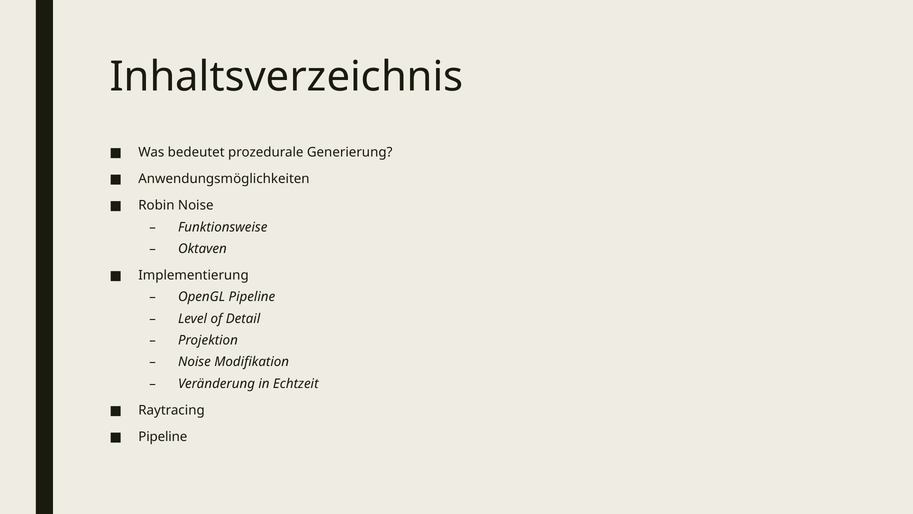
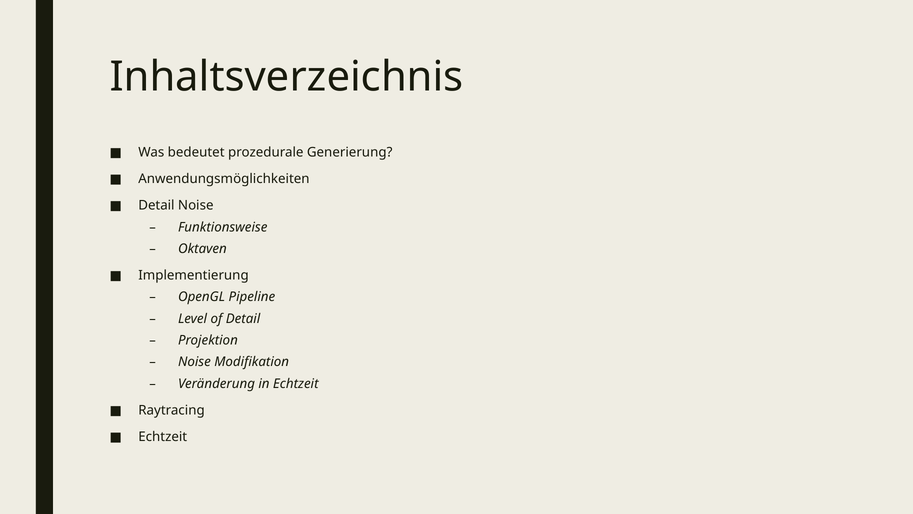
Robin at (156, 205): Robin -> Detail
Pipeline at (163, 436): Pipeline -> Echtzeit
